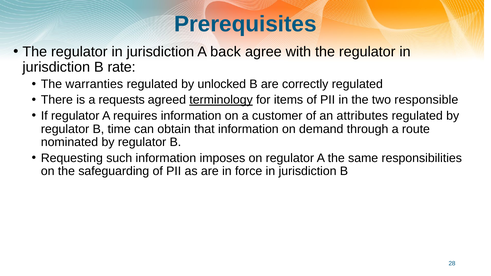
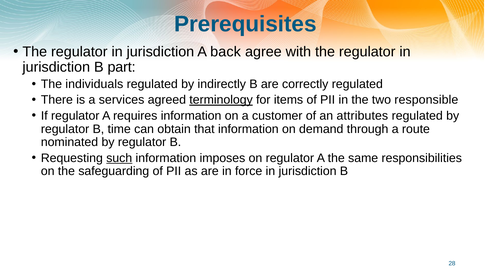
rate: rate -> part
warranties: warranties -> individuals
unlocked: unlocked -> indirectly
requests: requests -> services
such underline: none -> present
